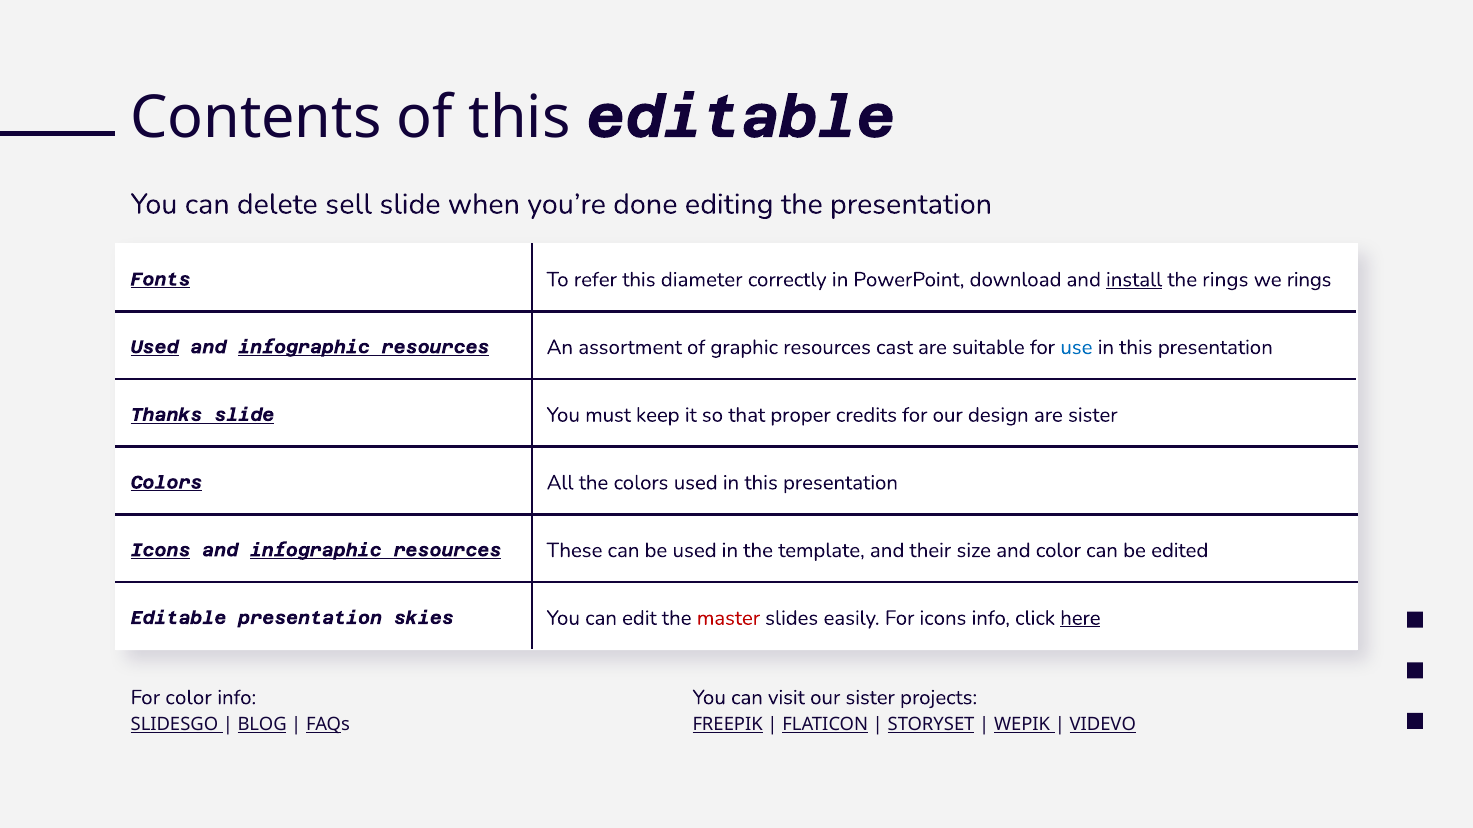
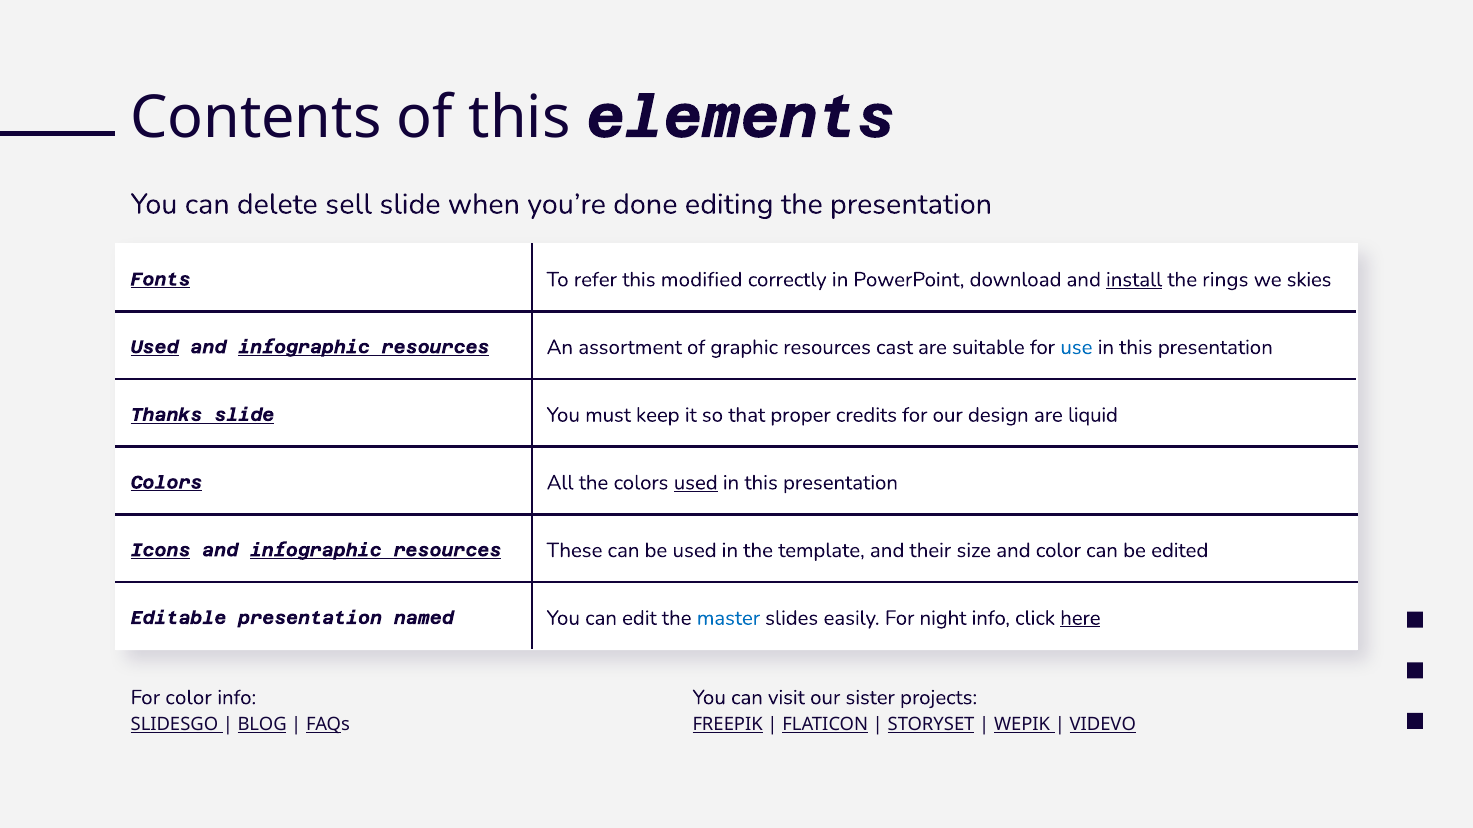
this editable: editable -> elements
diameter: diameter -> modified
we rings: rings -> skies
are sister: sister -> liquid
used at (696, 483) underline: none -> present
skies: skies -> named
master colour: red -> blue
For icons: icons -> night
